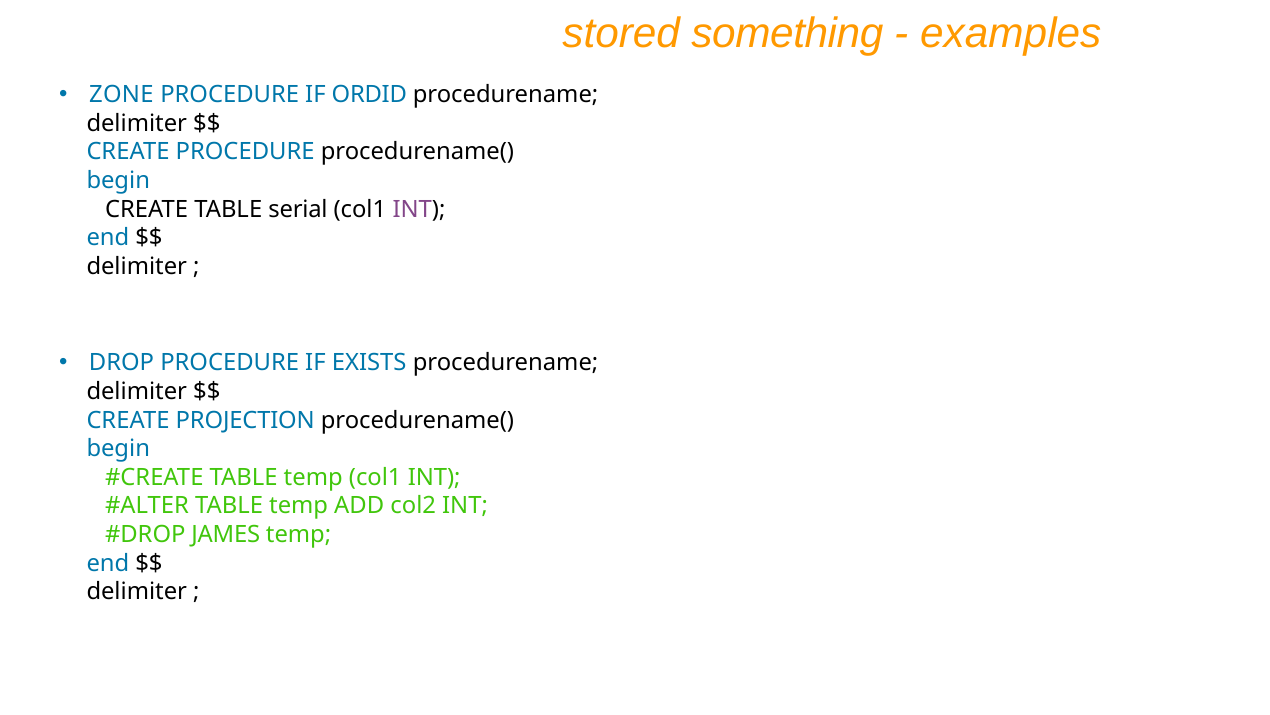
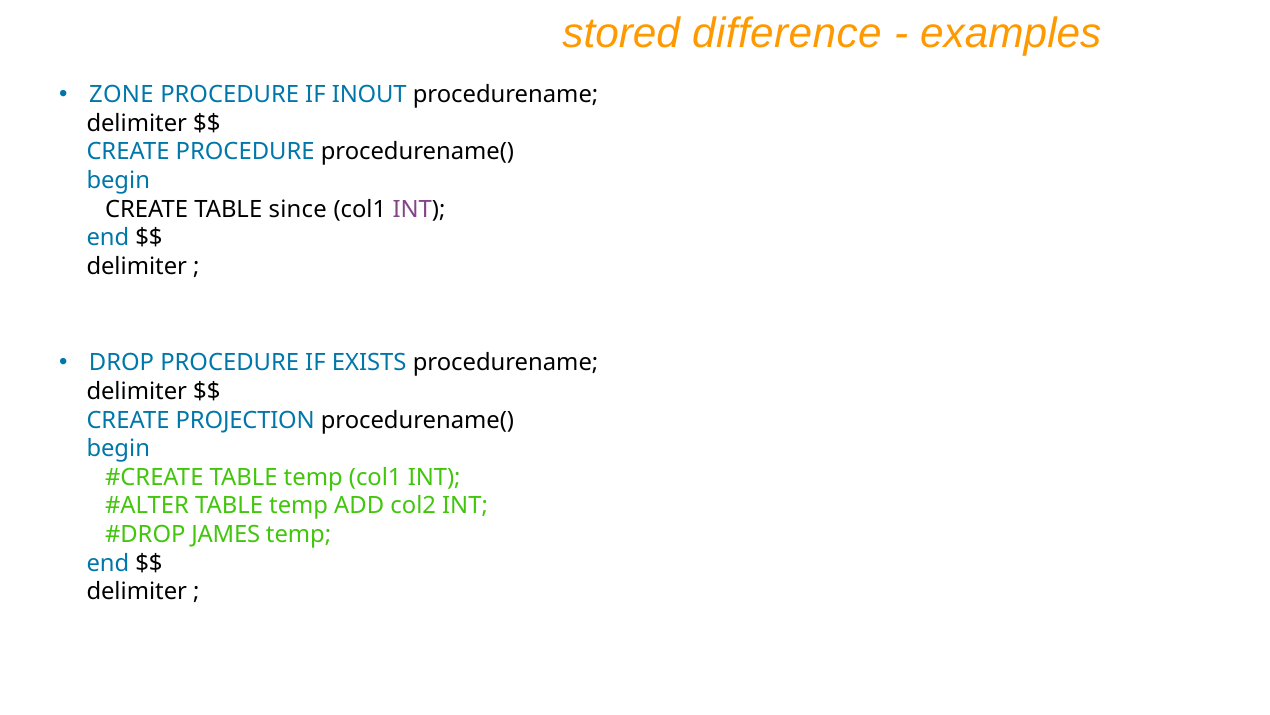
something: something -> difference
ORDID: ORDID -> INOUT
serial: serial -> since
